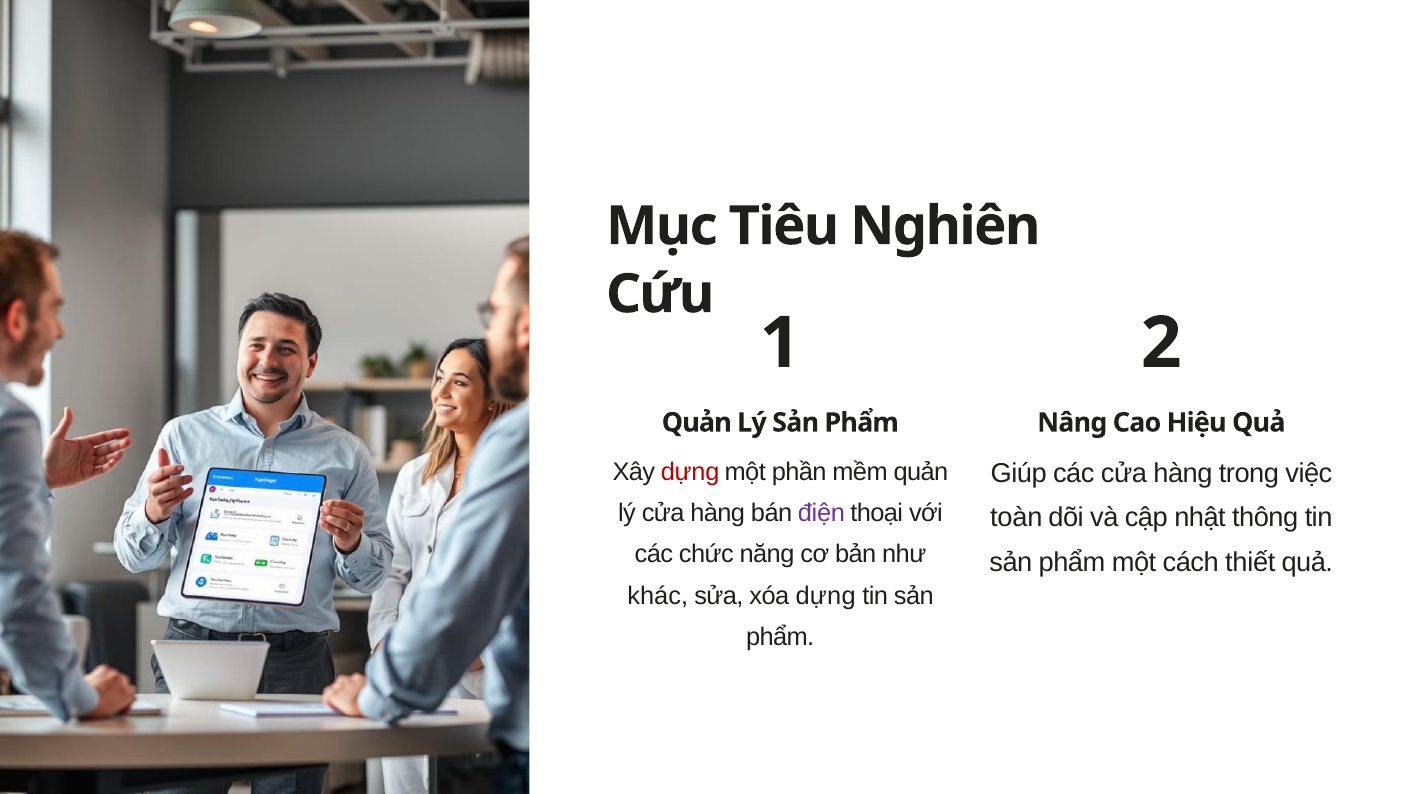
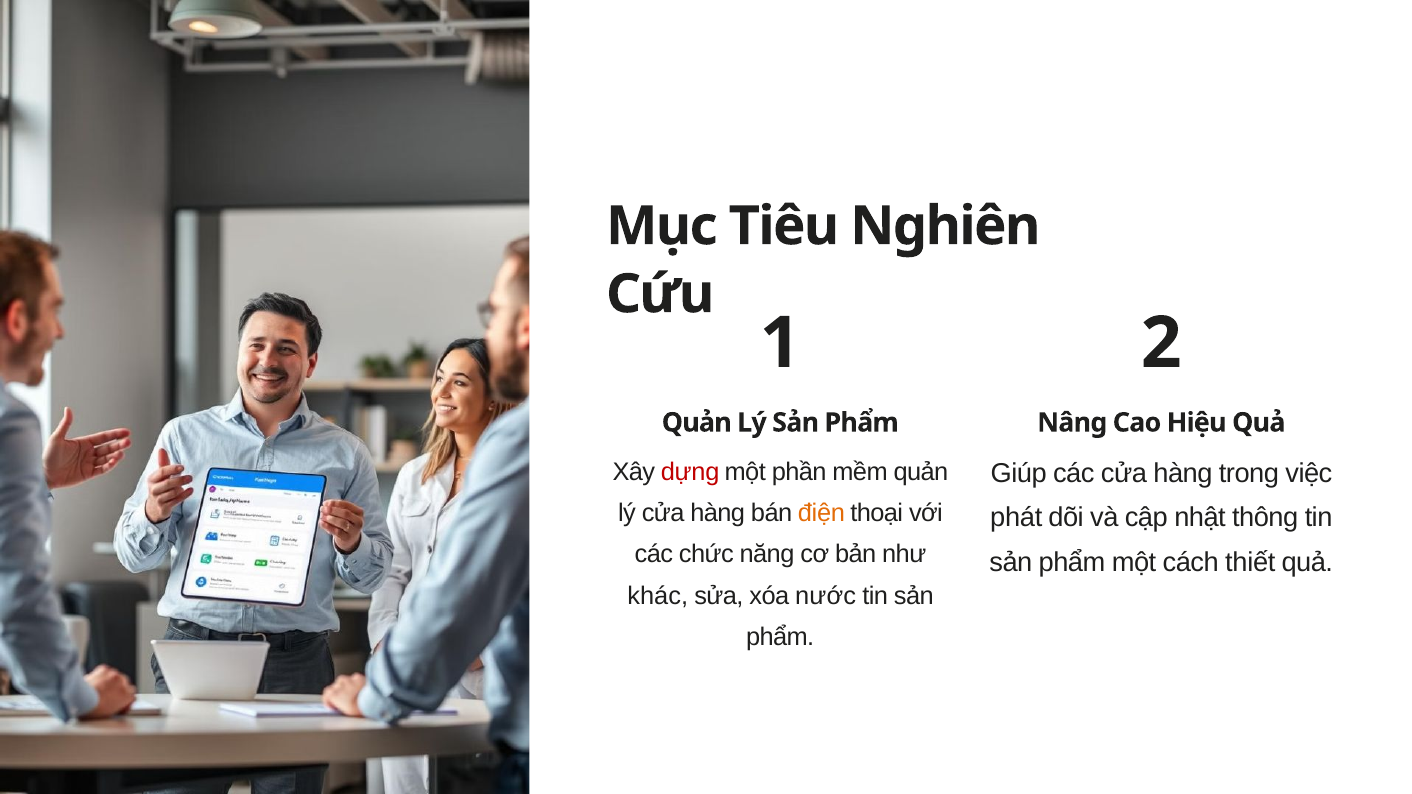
điện colour: purple -> orange
toàn: toàn -> phát
xóa dựng: dựng -> nước
